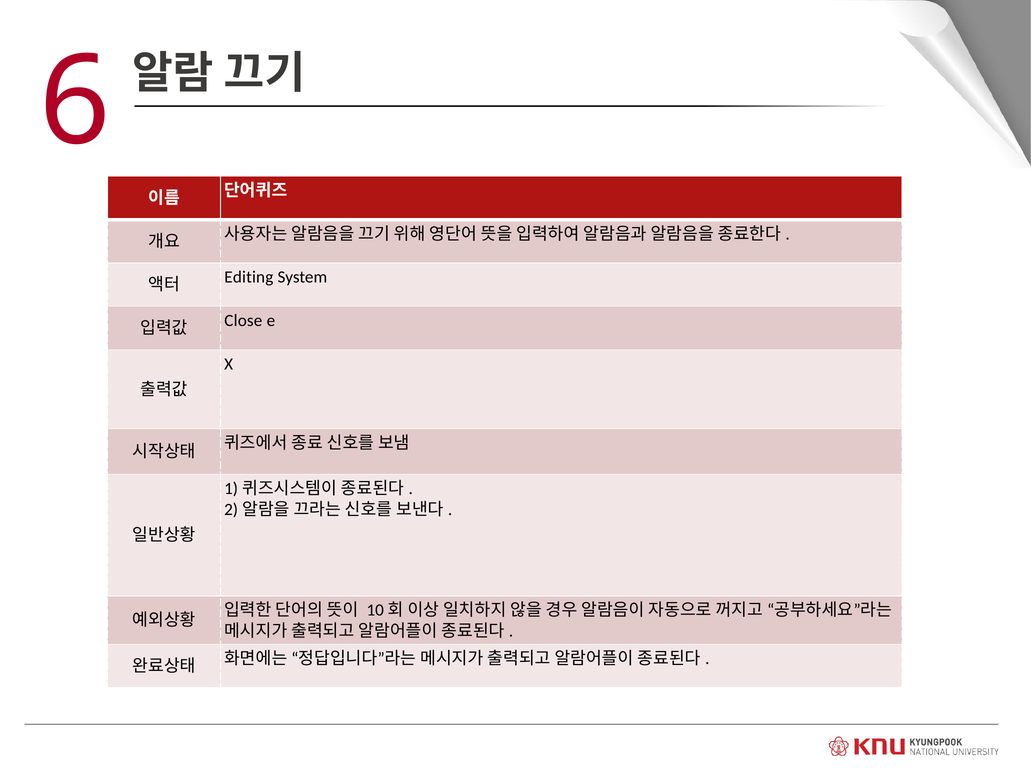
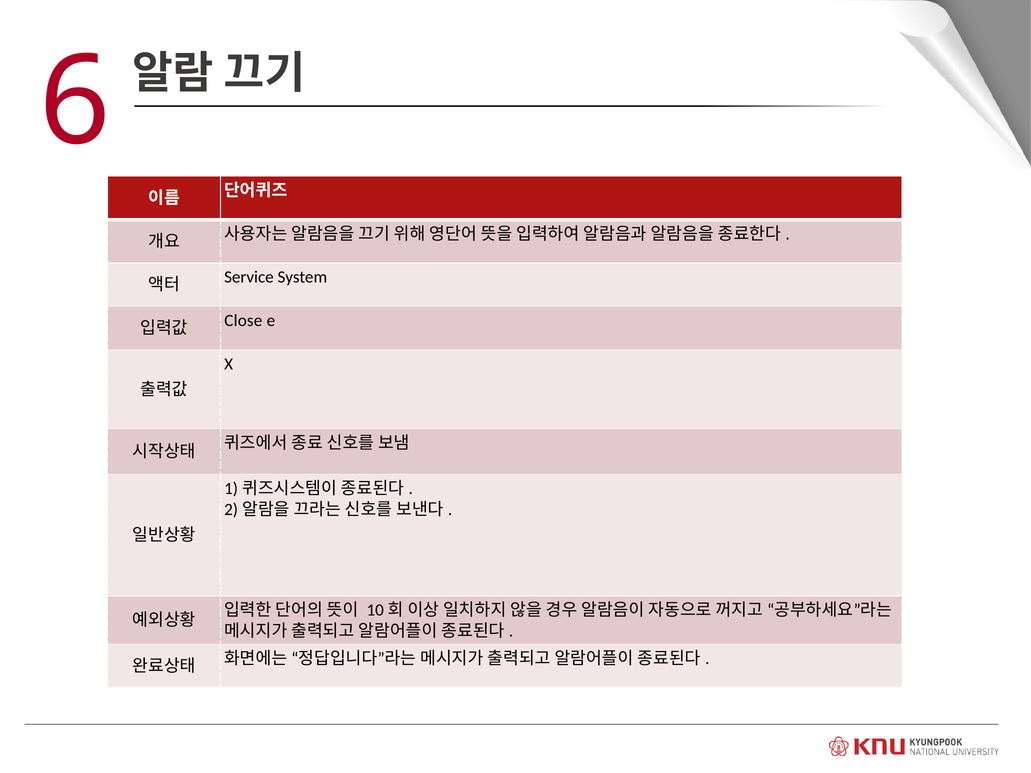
Editing: Editing -> Service
